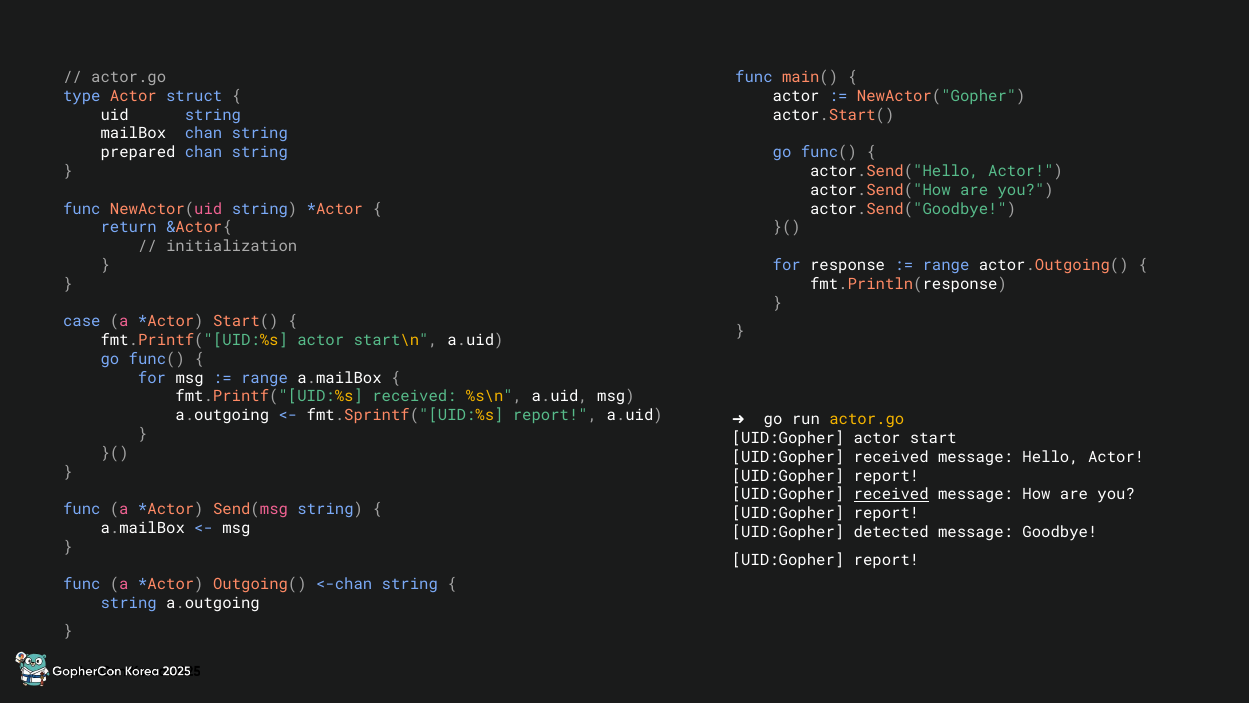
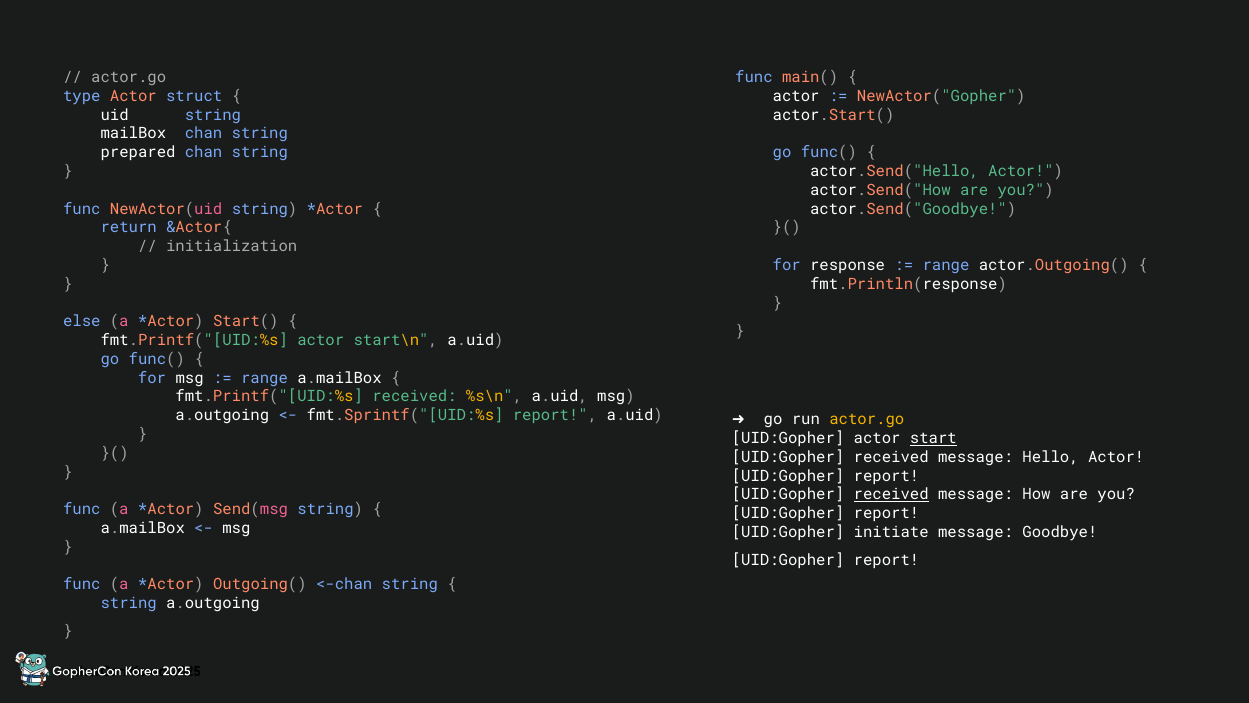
case: case -> else
start underline: none -> present
detected: detected -> initiate
